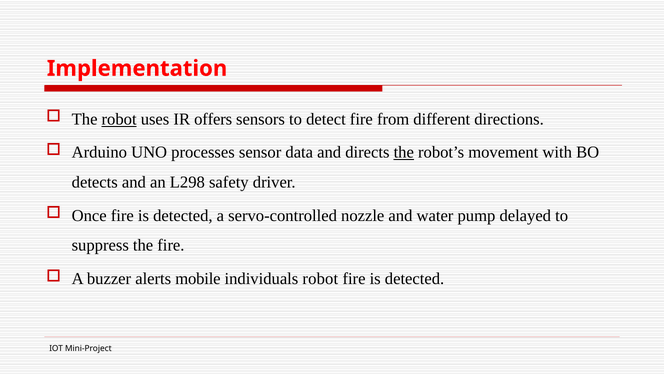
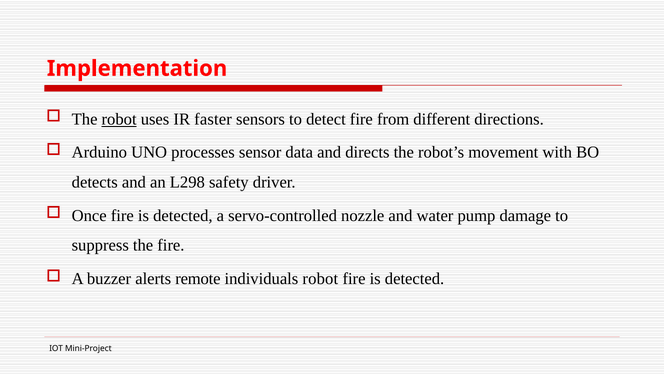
offers: offers -> faster
the at (404, 152) underline: present -> none
delayed: delayed -> damage
mobile: mobile -> remote
